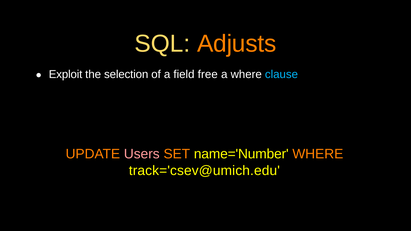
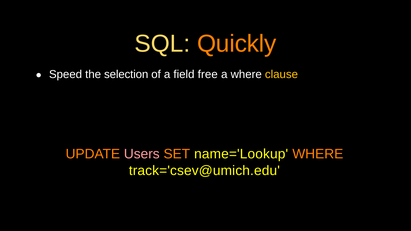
Adjusts: Adjusts -> Quickly
Exploit: Exploit -> Speed
clause colour: light blue -> yellow
name='Number: name='Number -> name='Lookup
